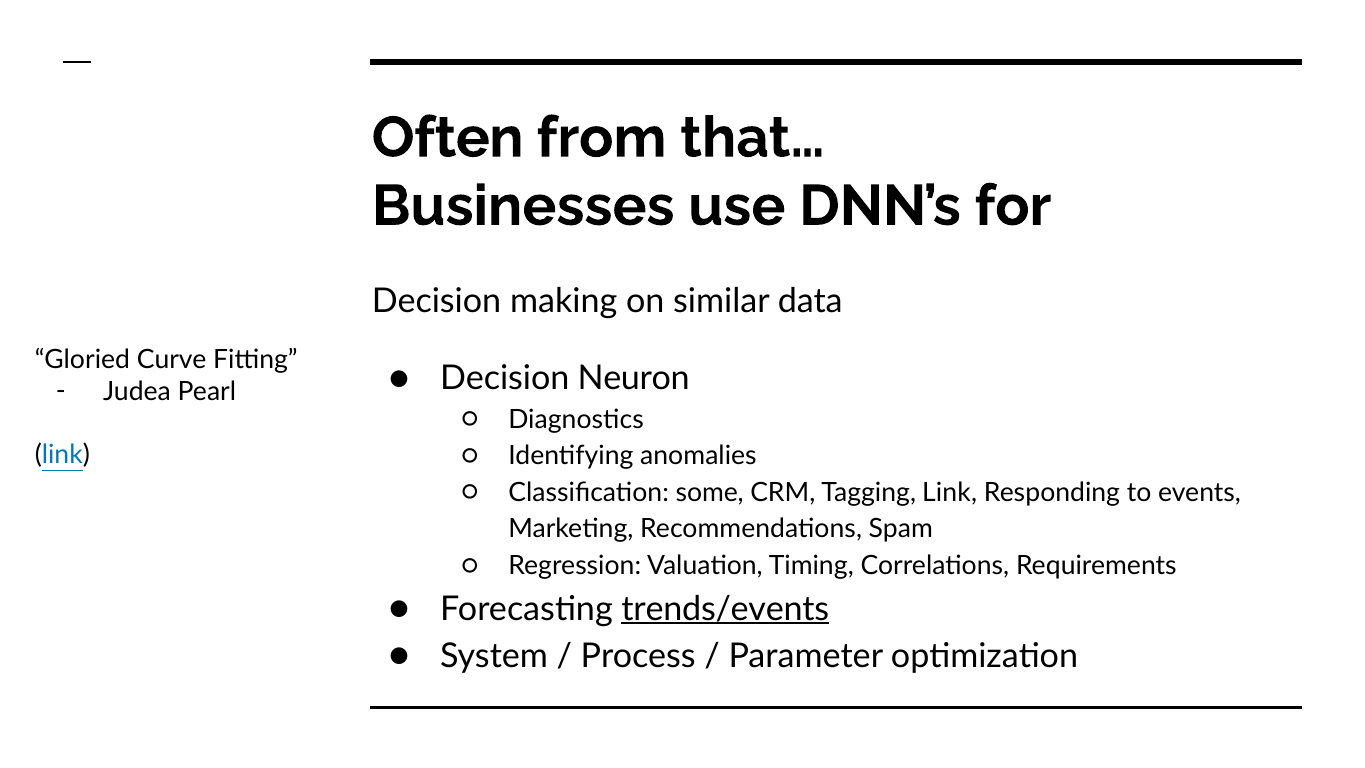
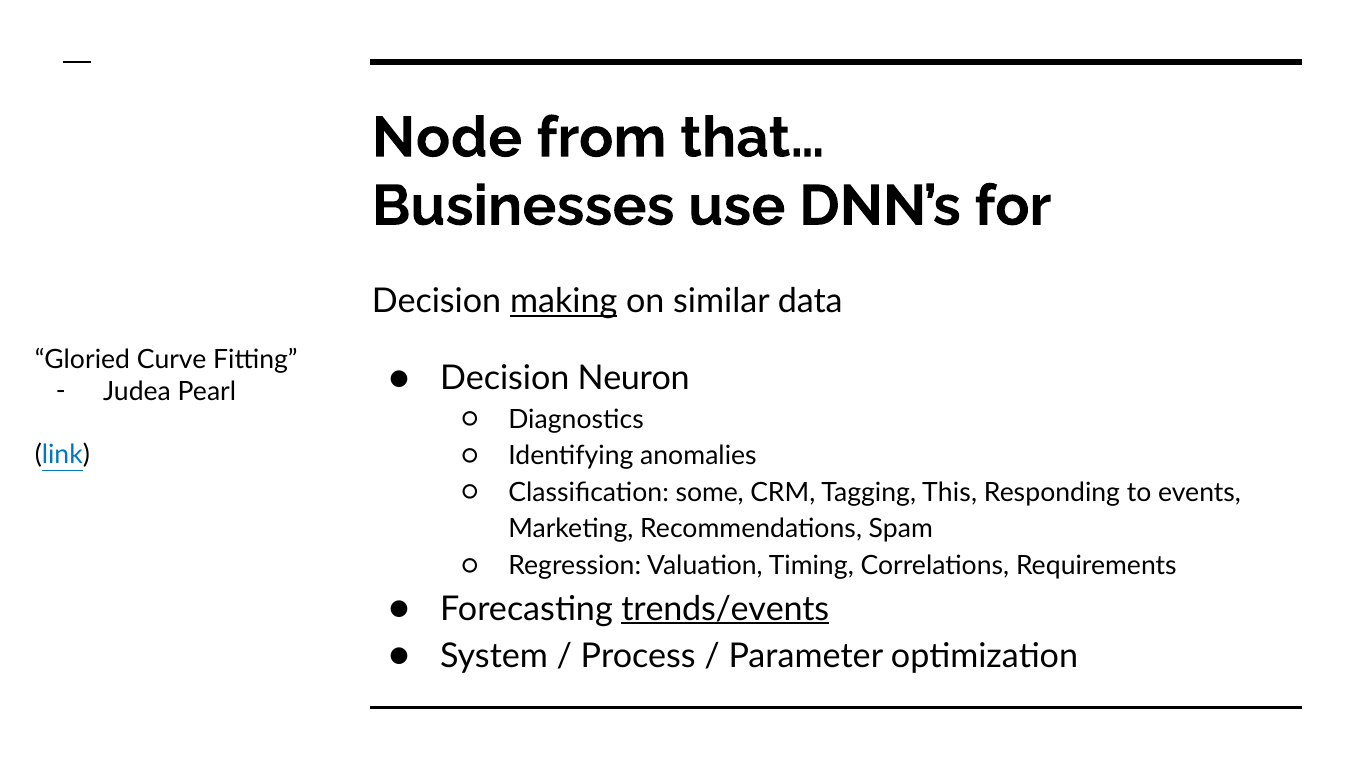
Often: Often -> Node
making underline: none -> present
Tagging Link: Link -> This
